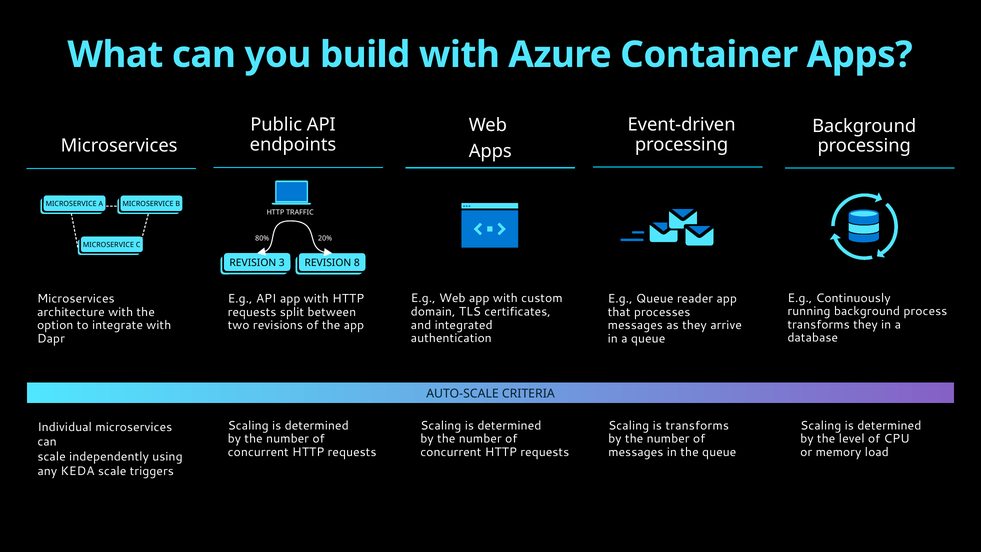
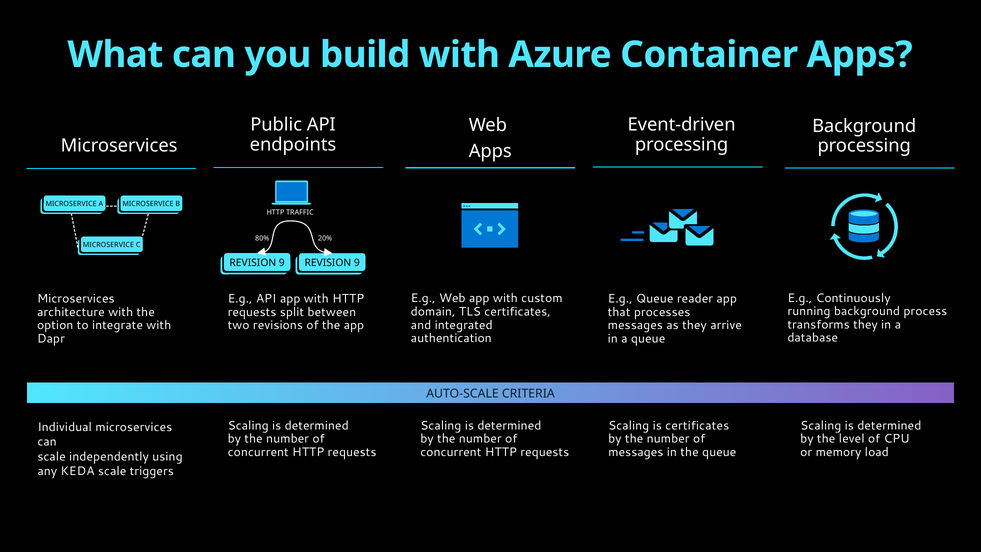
3 at (282, 263): 3 -> 9
8 at (357, 263): 8 -> 9
is transforms: transforms -> certificates
